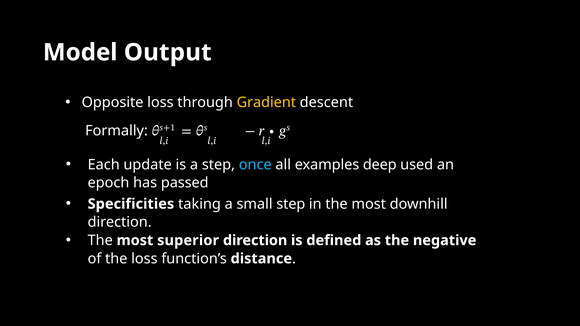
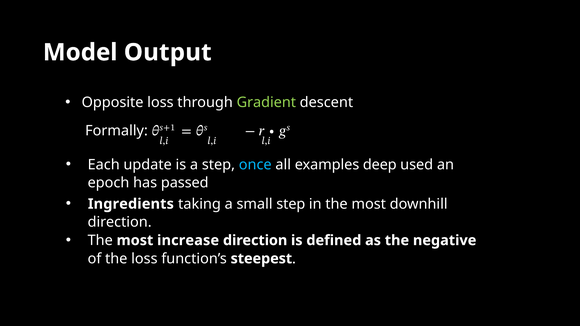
Gradient colour: yellow -> light green
Specificities: Specificities -> Ingredients
superior: superior -> increase
distance: distance -> steepest
